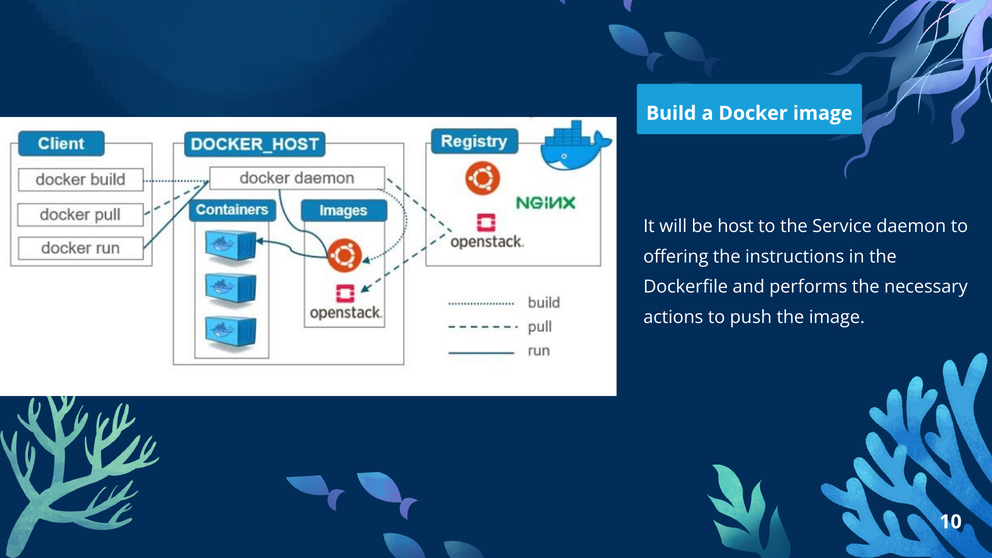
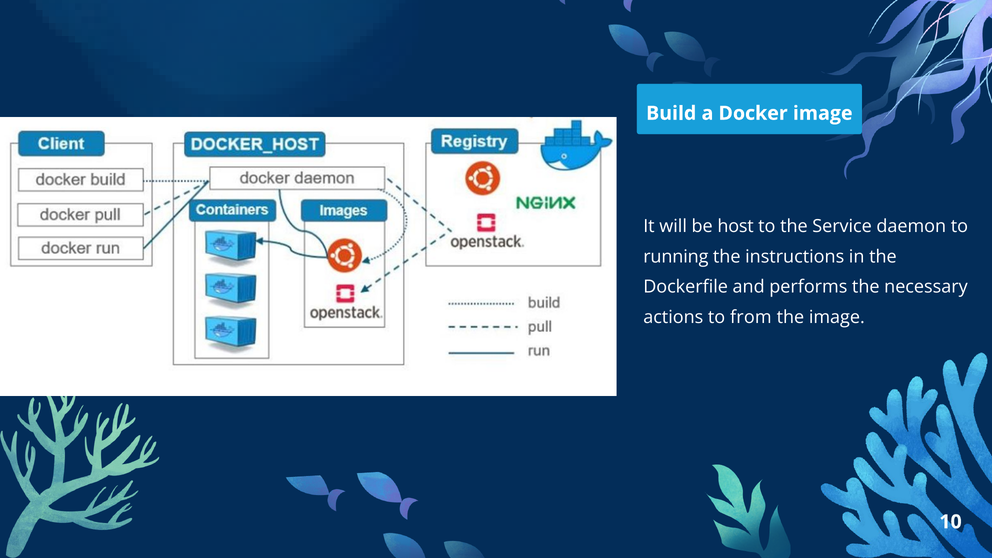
offering: offering -> running
push: push -> from
